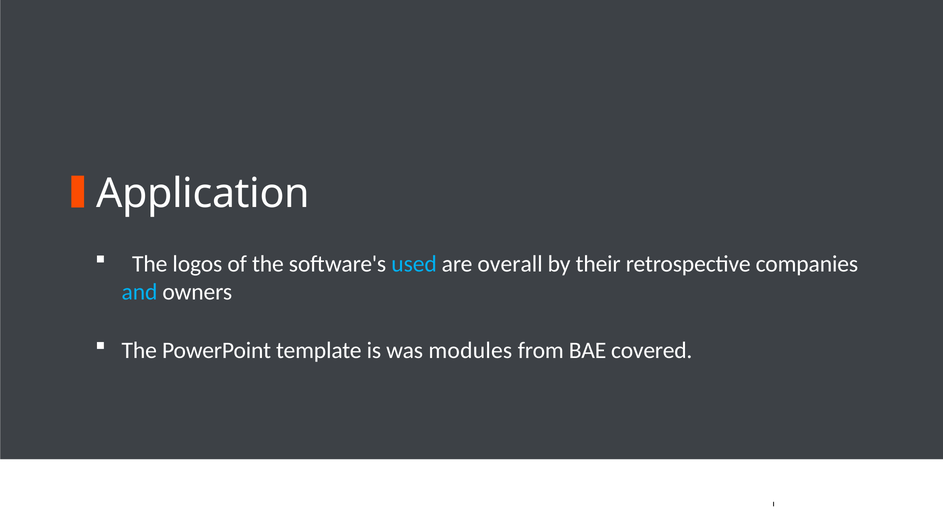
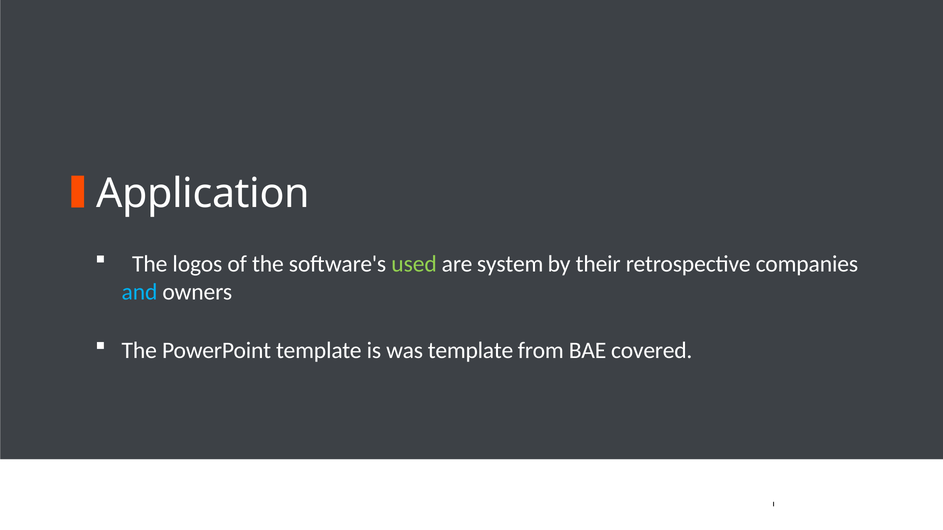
used colour: light blue -> light green
overall: overall -> system
was modules: modules -> template
